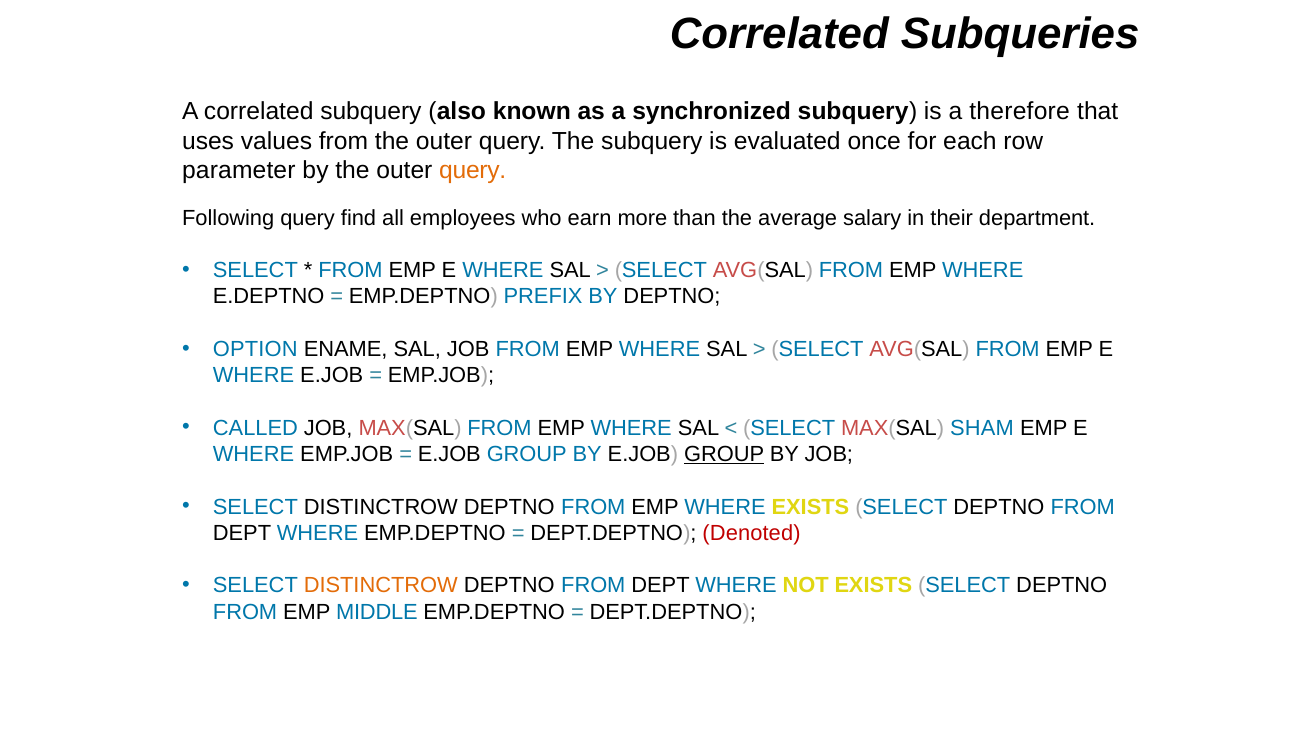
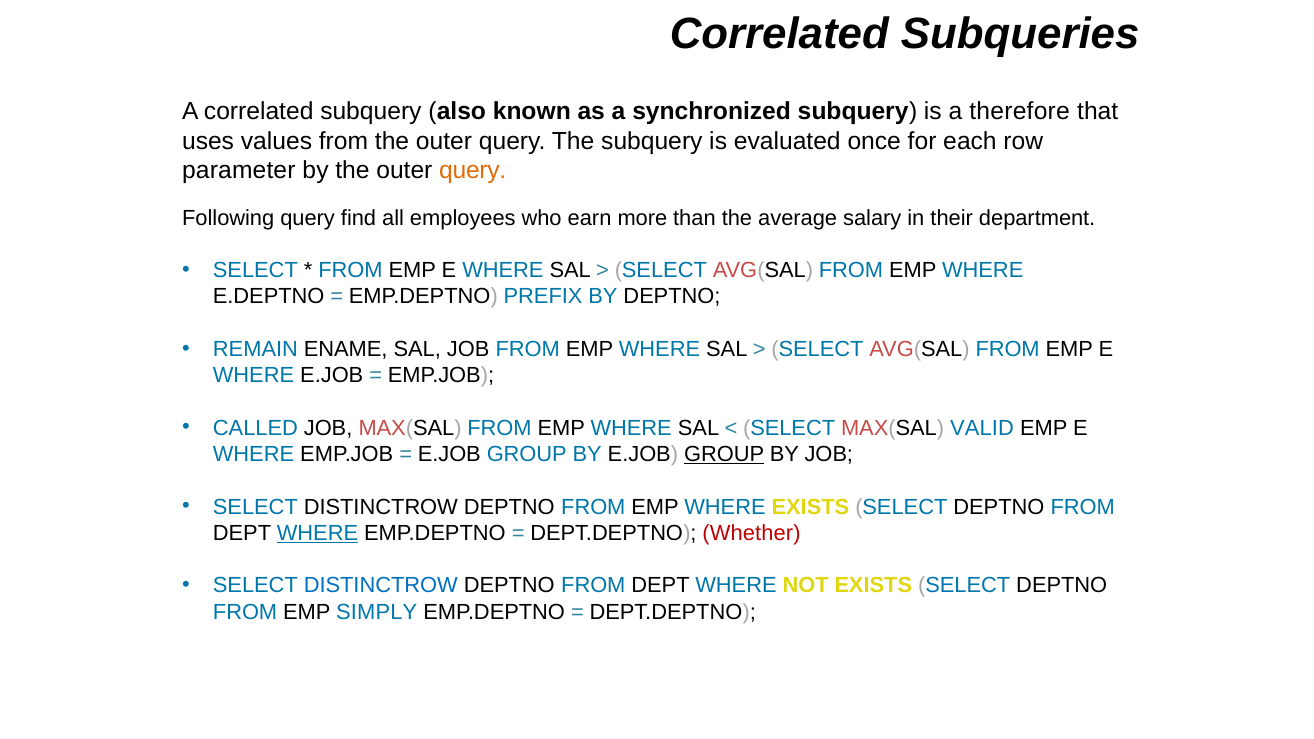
OPTION: OPTION -> REMAIN
SHAM: SHAM -> VALID
WHERE at (317, 533) underline: none -> present
Denoted: Denoted -> Whether
DISTINCTROW at (381, 586) colour: orange -> blue
MIDDLE: MIDDLE -> SIMPLY
